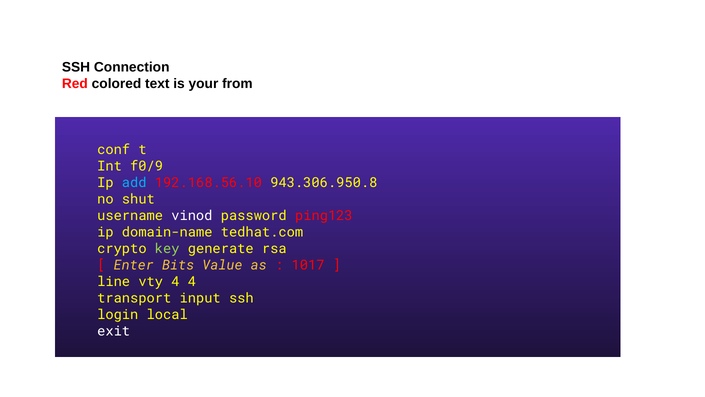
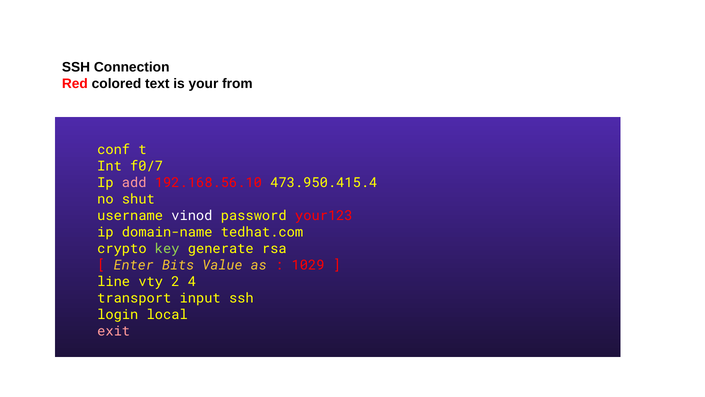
f0/9: f0/9 -> f0/7
add colour: light blue -> pink
943.306.950.8: 943.306.950.8 -> 473.950.415.4
ping123: ping123 -> your123
1017: 1017 -> 1029
vty 4: 4 -> 2
exit colour: white -> pink
